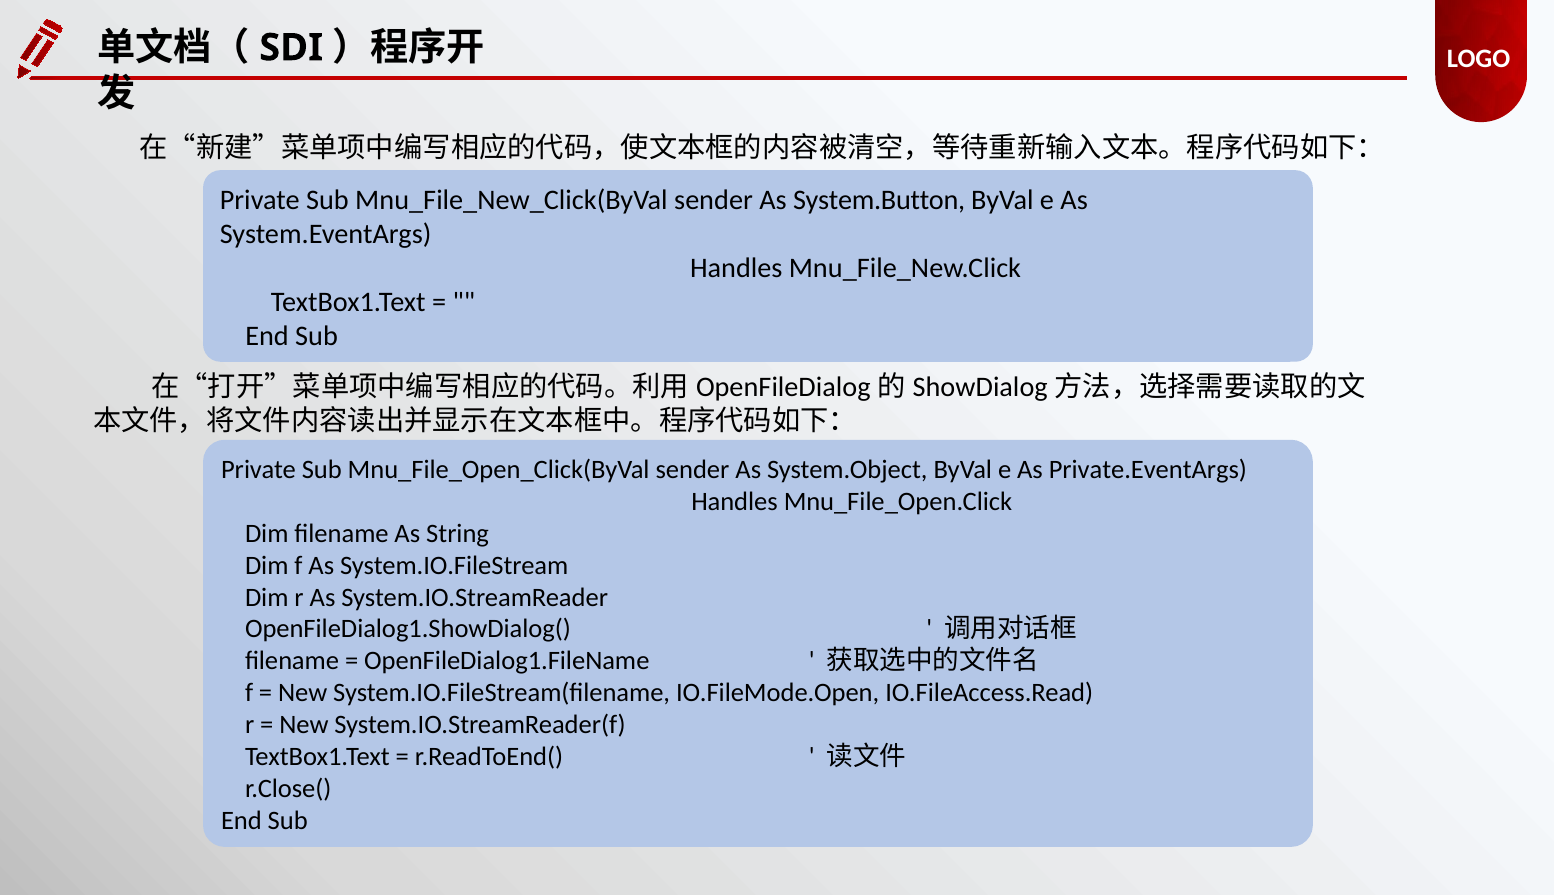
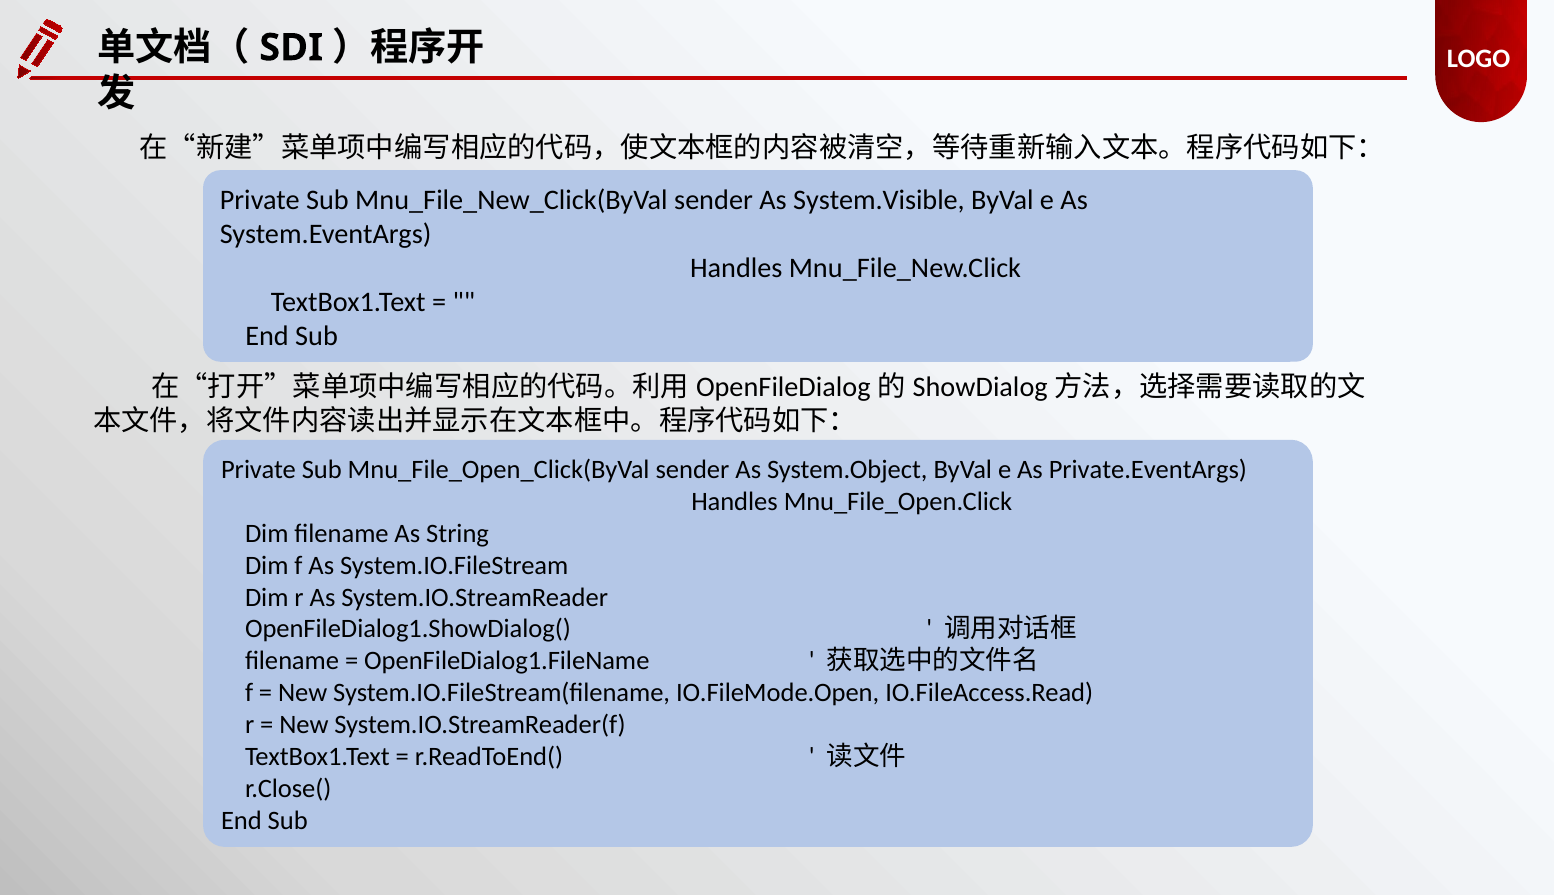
System.Button: System.Button -> System.Visible
